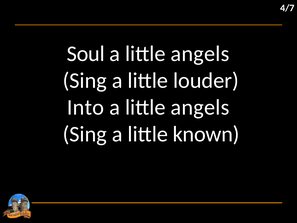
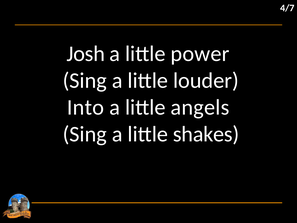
Soul: Soul -> Josh
angels at (200, 54): angels -> power
known: known -> shakes
